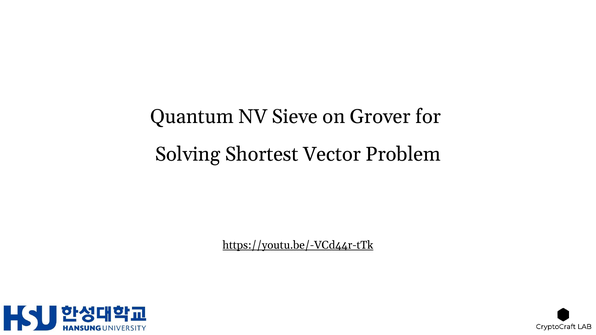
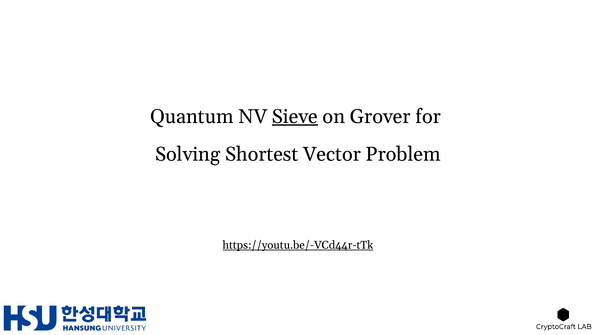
Sieve underline: none -> present
